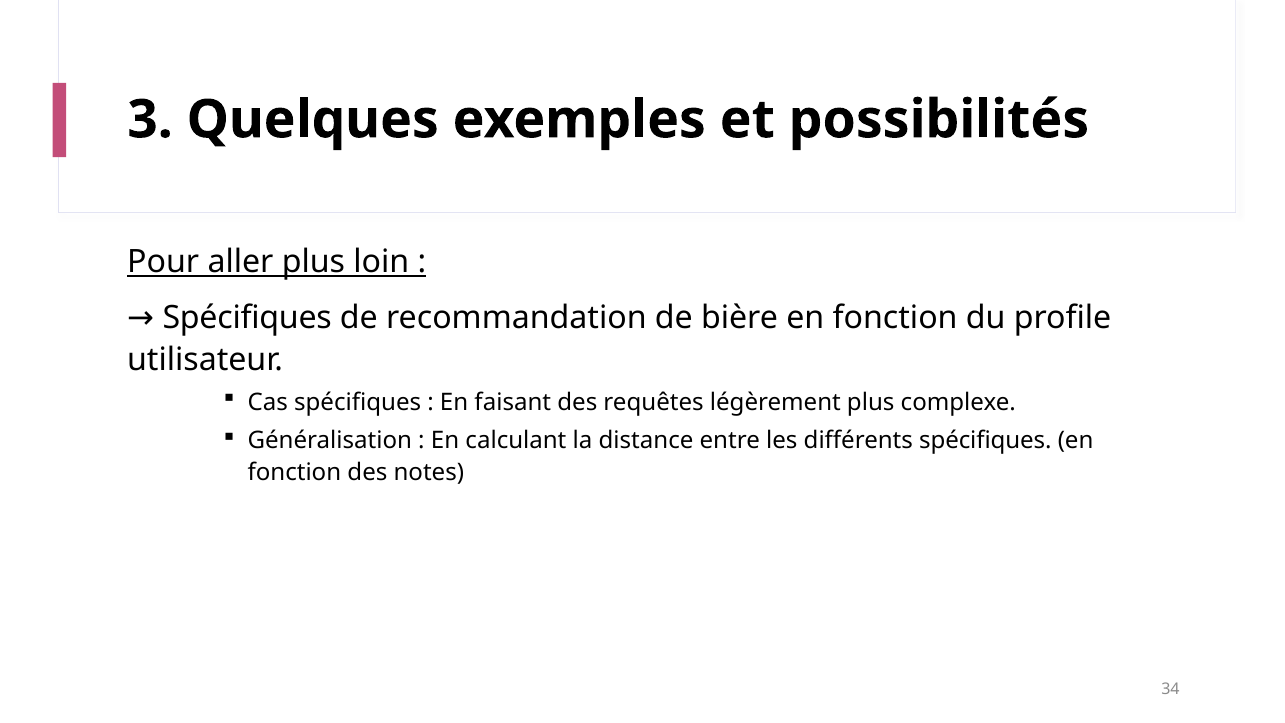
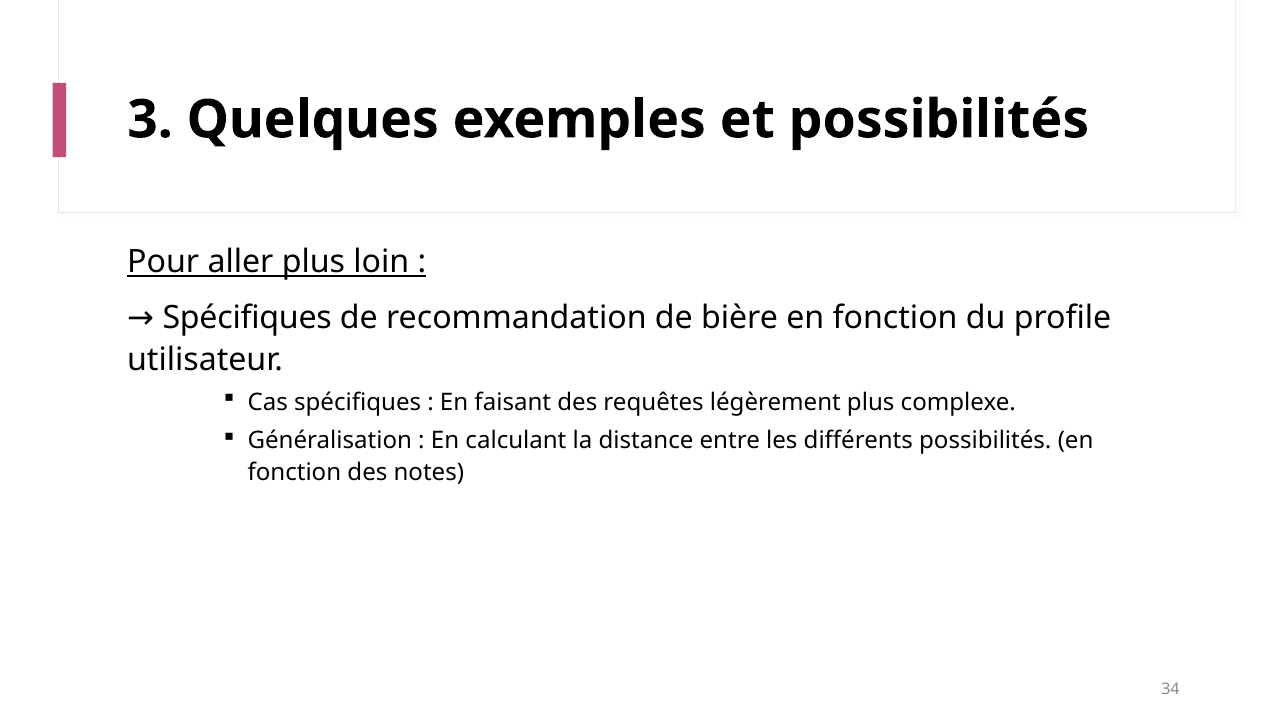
différents spécifiques: spécifiques -> possibilités
